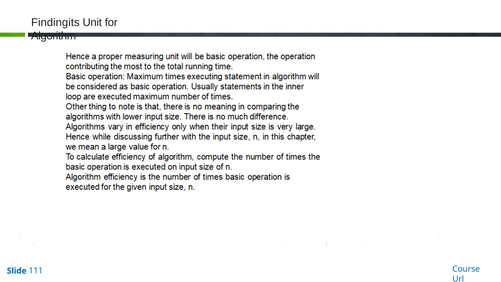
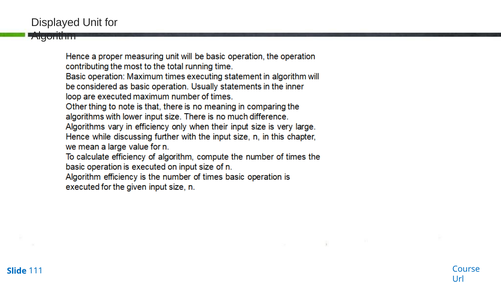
Findingits: Findingits -> Displayed
